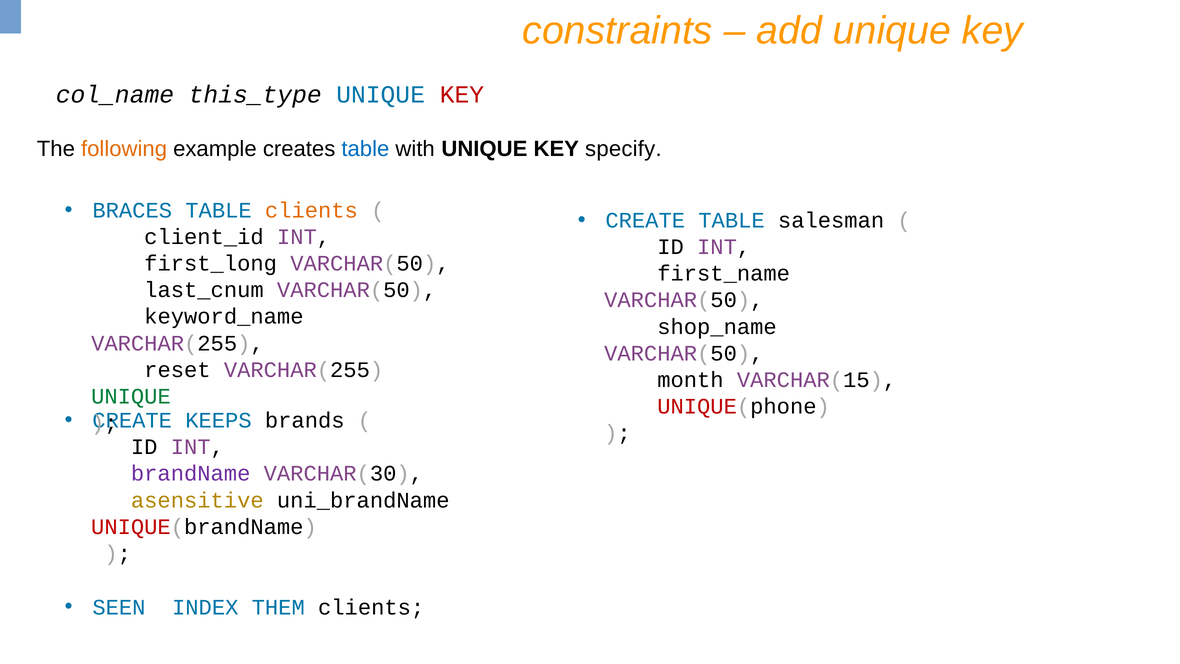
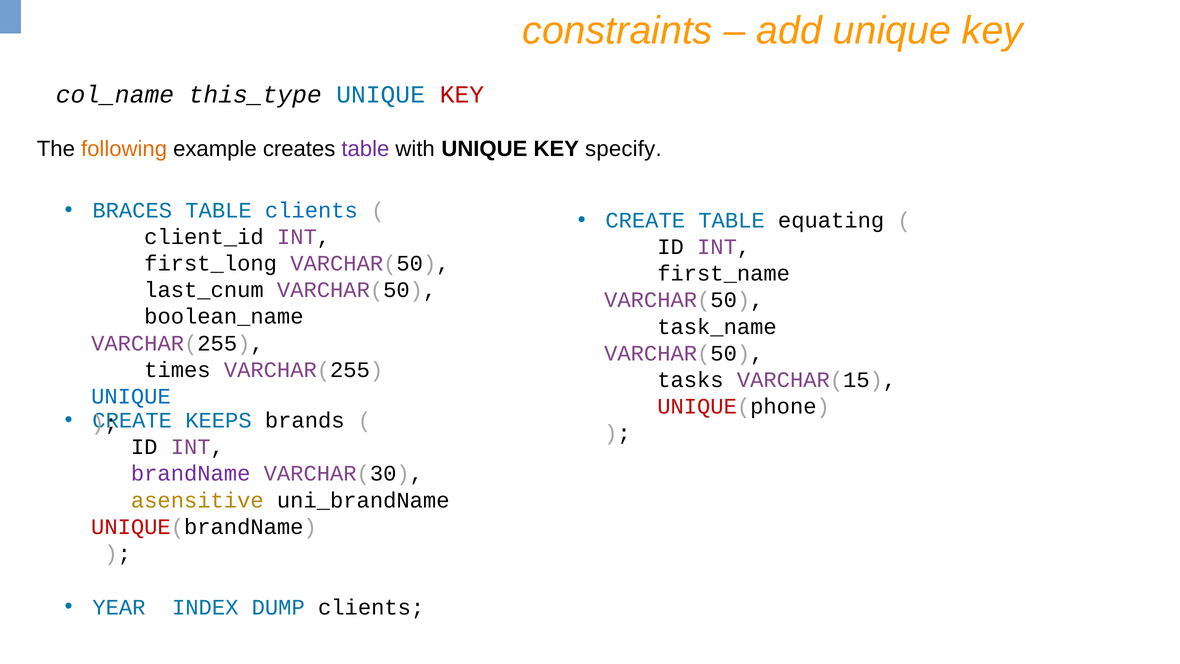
table at (365, 149) colour: blue -> purple
clients at (311, 210) colour: orange -> blue
salesman: salesman -> equating
keyword_name: keyword_name -> boolean_name
shop_name: shop_name -> task_name
reset: reset -> times
month: month -> tasks
UNIQUE at (131, 396) colour: green -> blue
SEEN: SEEN -> YEAR
THEM: THEM -> DUMP
